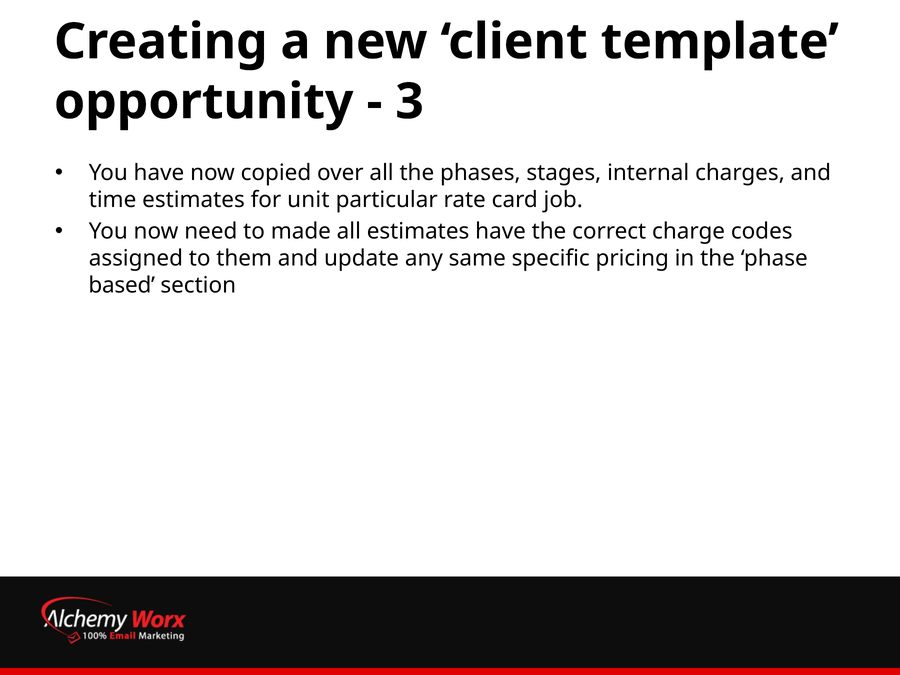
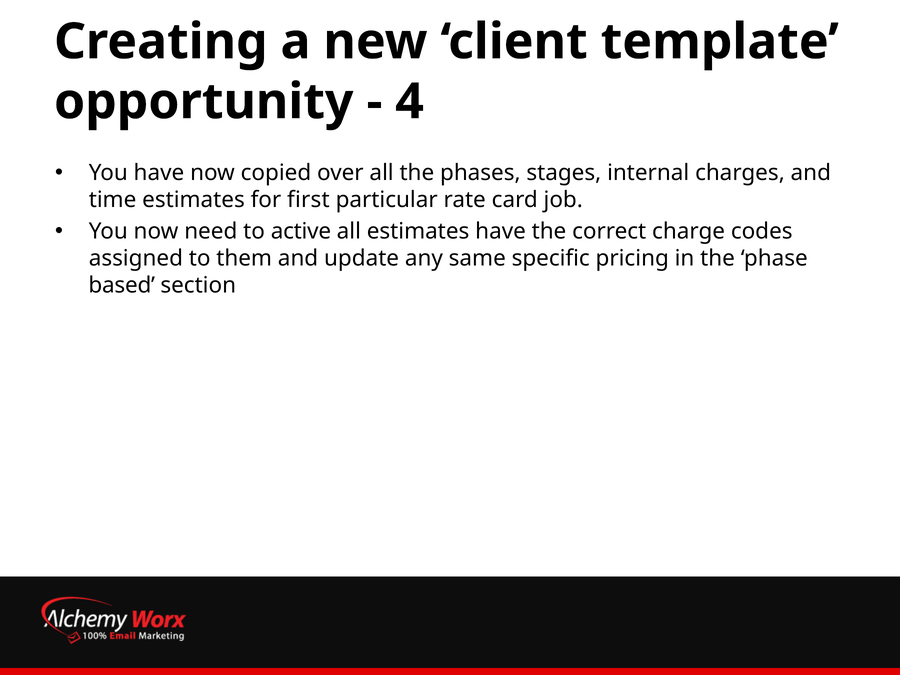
3: 3 -> 4
unit: unit -> first
made: made -> active
